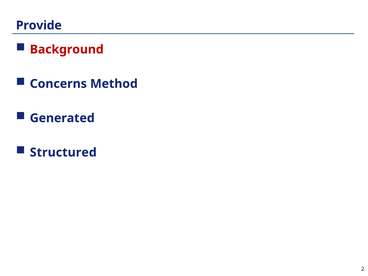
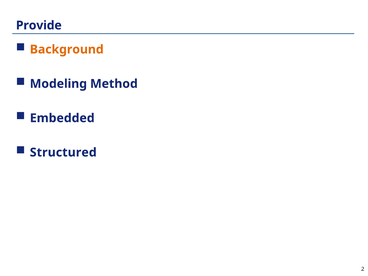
Background colour: red -> orange
Concerns: Concerns -> Modeling
Generated: Generated -> Embedded
